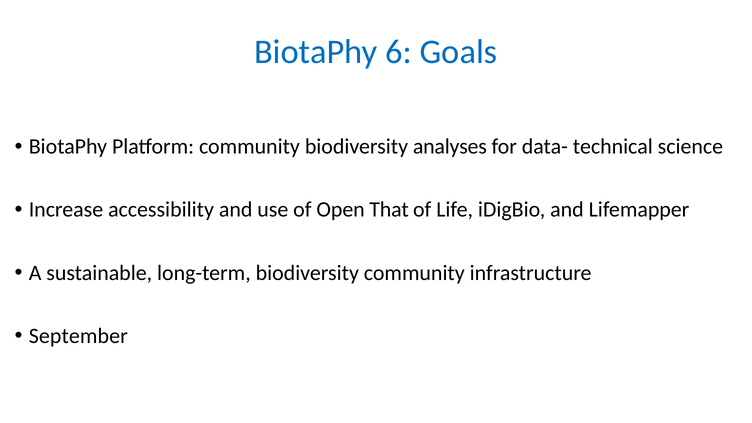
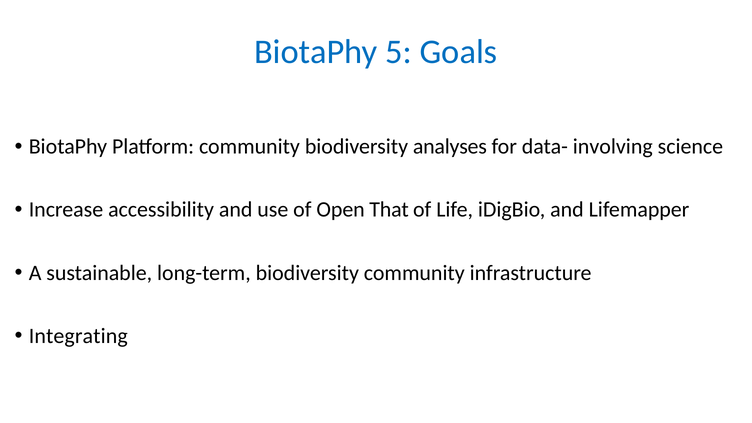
6: 6 -> 5
technical: technical -> involving
September: September -> Integrating
